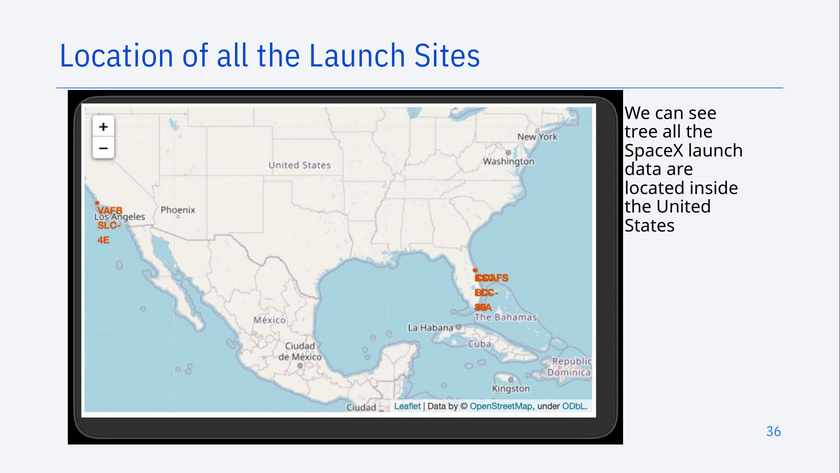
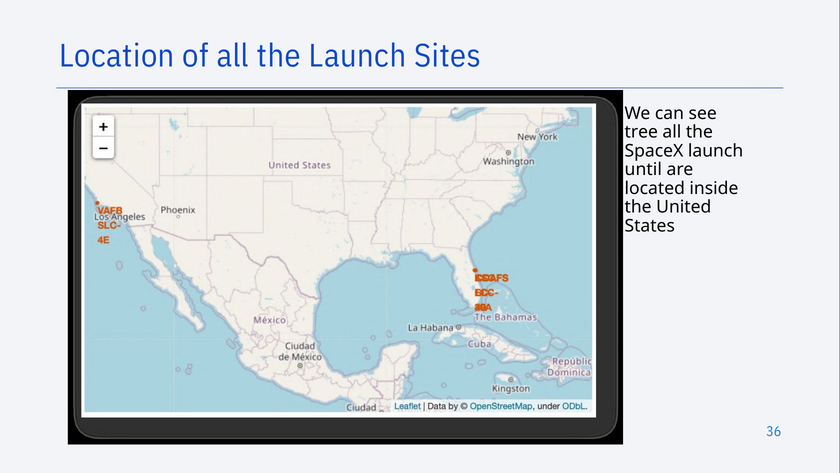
data: data -> until
